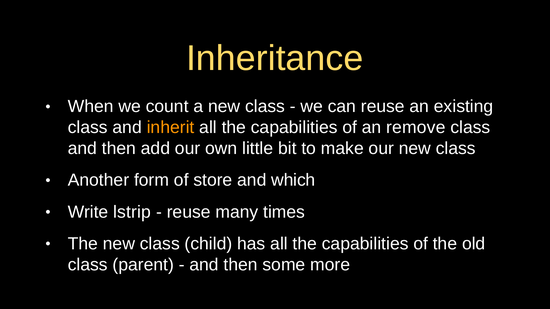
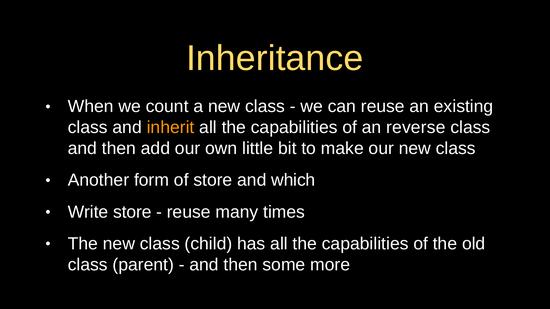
remove: remove -> reverse
Write lstrip: lstrip -> store
